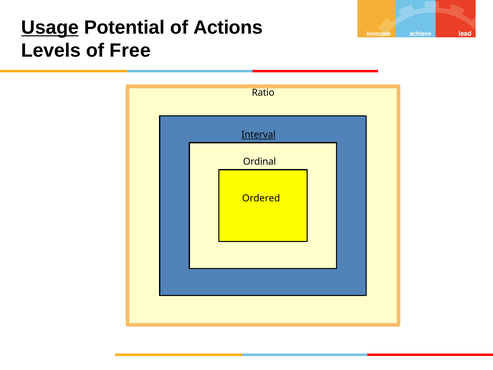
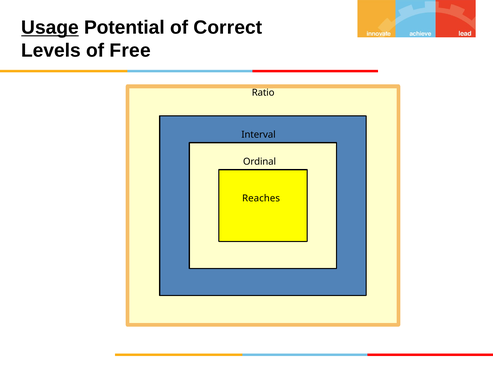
Actions: Actions -> Correct
Interval underline: present -> none
Ordered: Ordered -> Reaches
